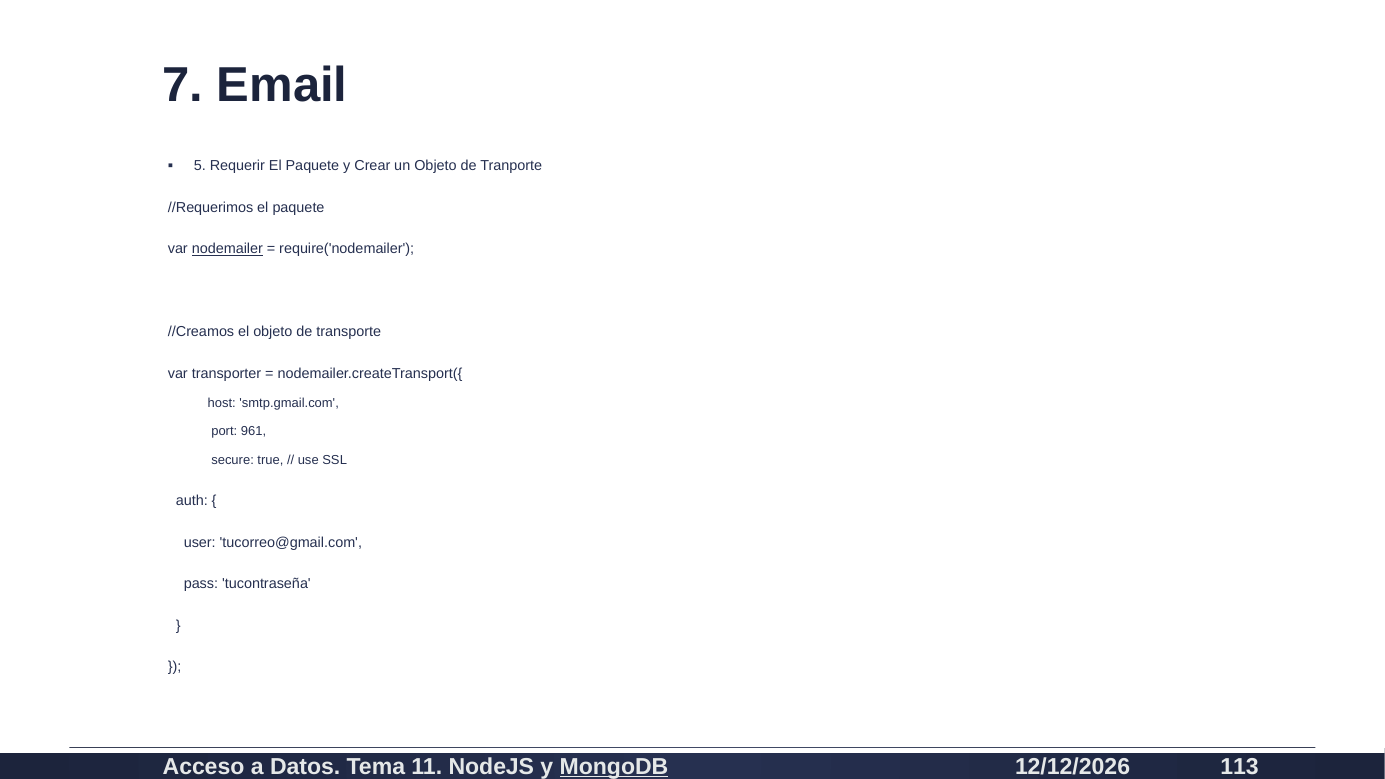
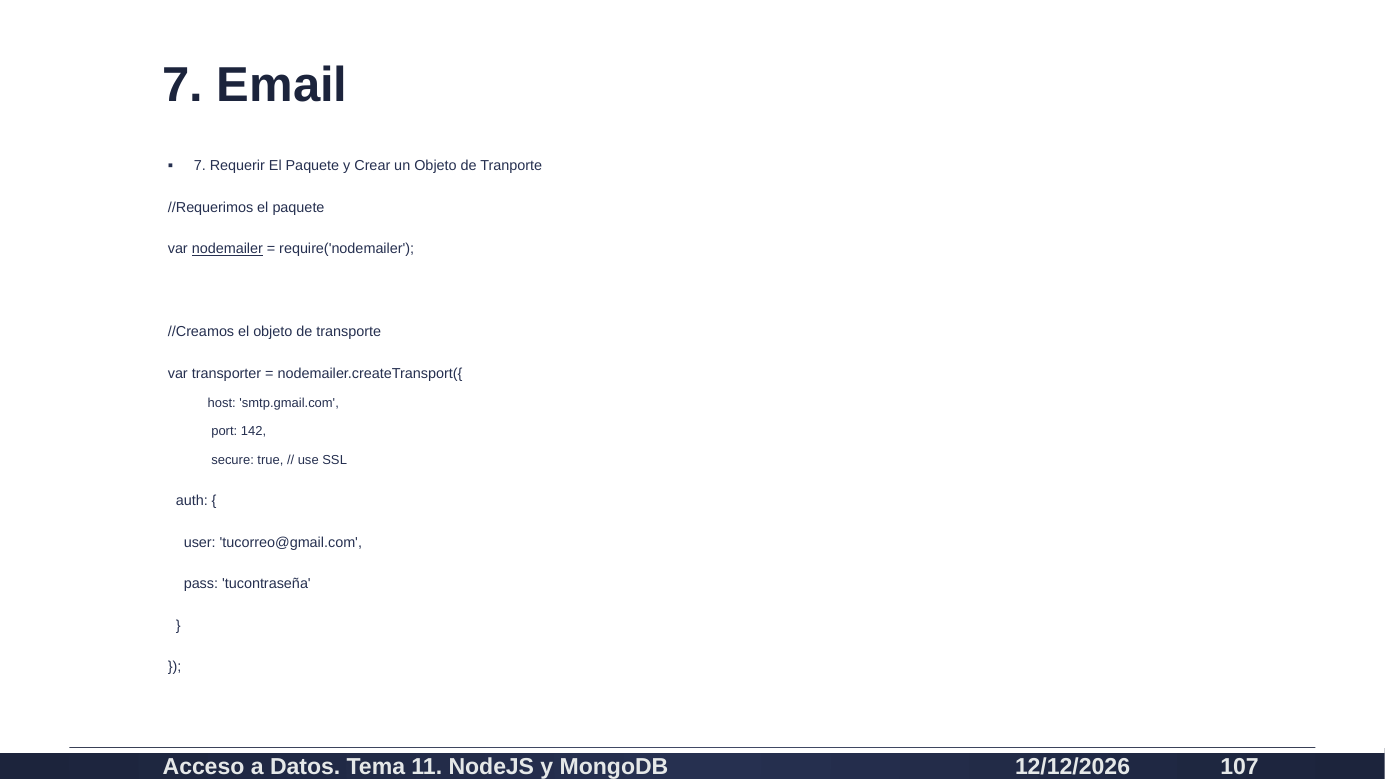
5 at (200, 166): 5 -> 7
961: 961 -> 142
MongoDB underline: present -> none
113: 113 -> 107
